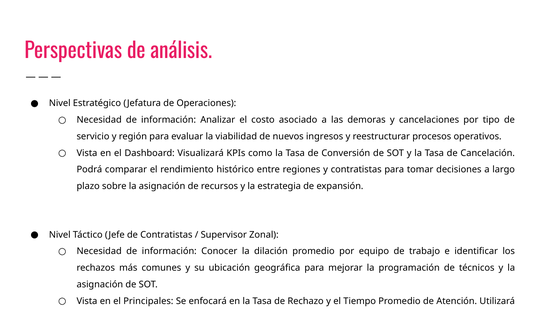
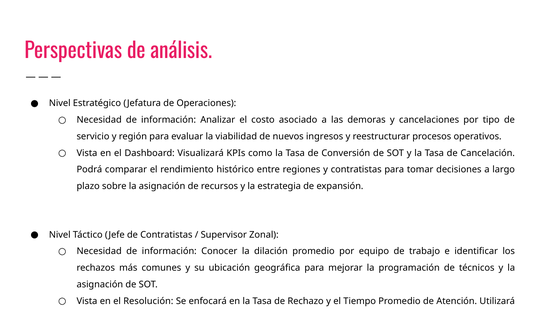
Principales: Principales -> Resolución
